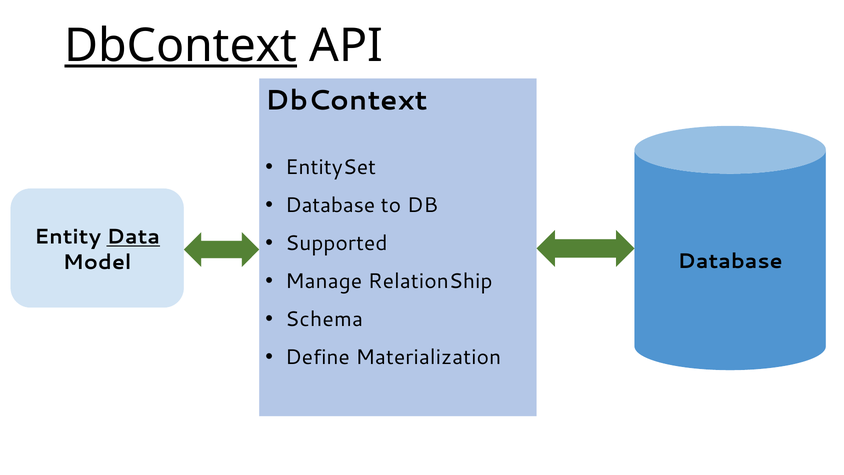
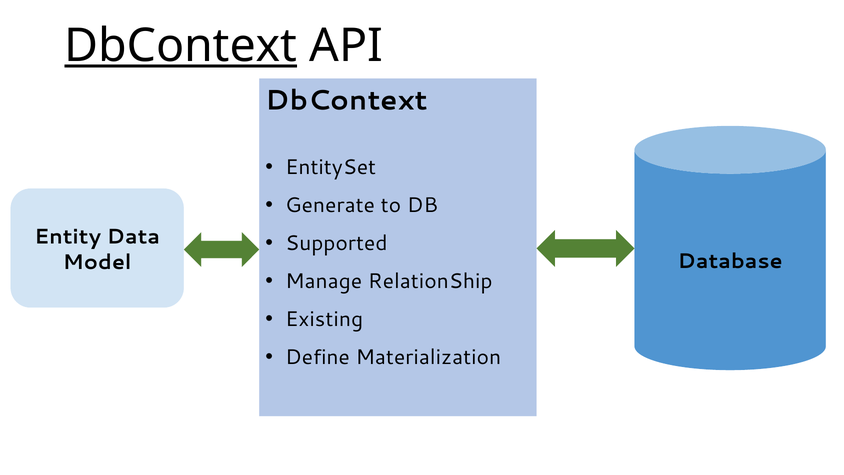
Database at (330, 205): Database -> Generate
Data underline: present -> none
Schema: Schema -> Existing
